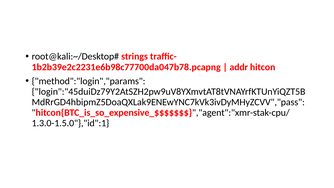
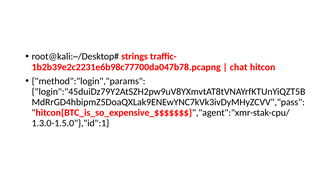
addr: addr -> chat
